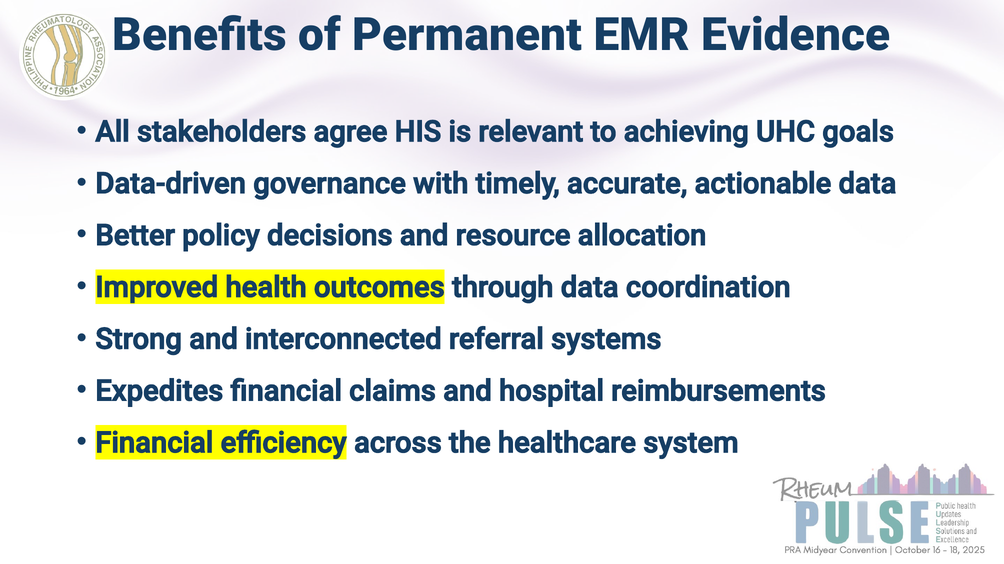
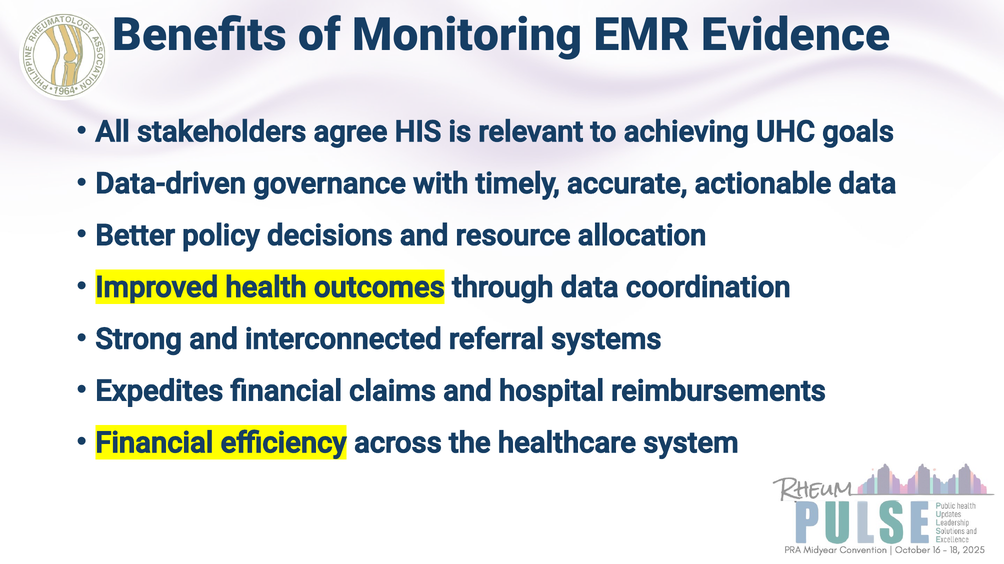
Permanent: Permanent -> Monitoring
